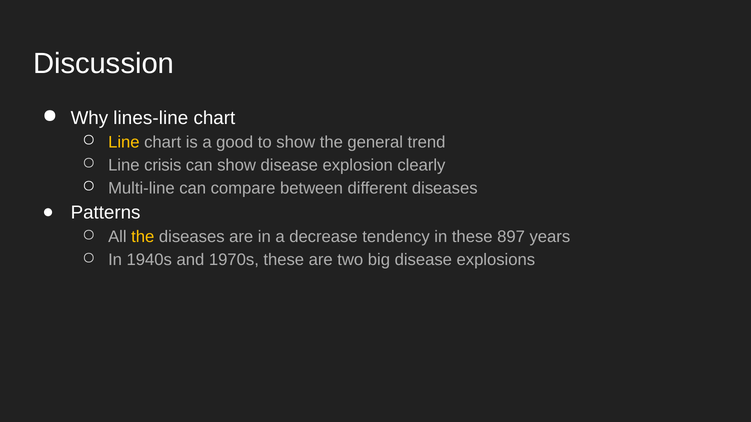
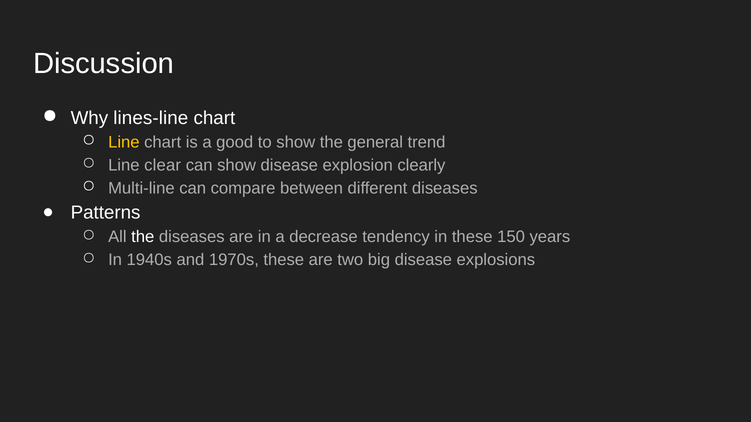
crisis: crisis -> clear
the at (143, 237) colour: yellow -> white
897: 897 -> 150
